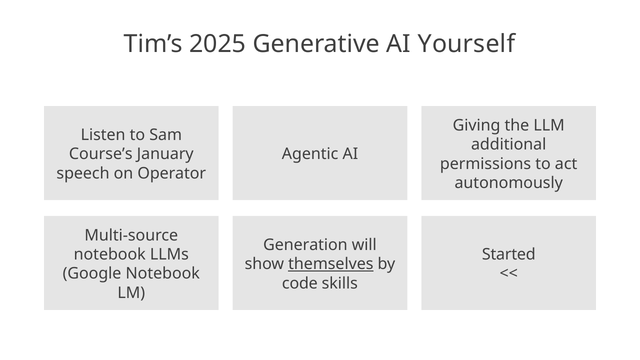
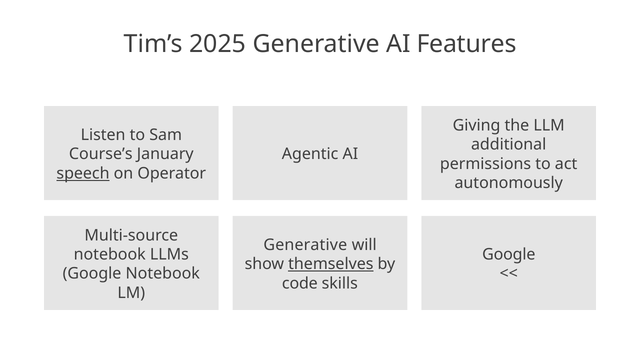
Yourself: Yourself -> Features
speech underline: none -> present
Generation at (305, 245): Generation -> Generative
Started at (509, 254): Started -> Google
